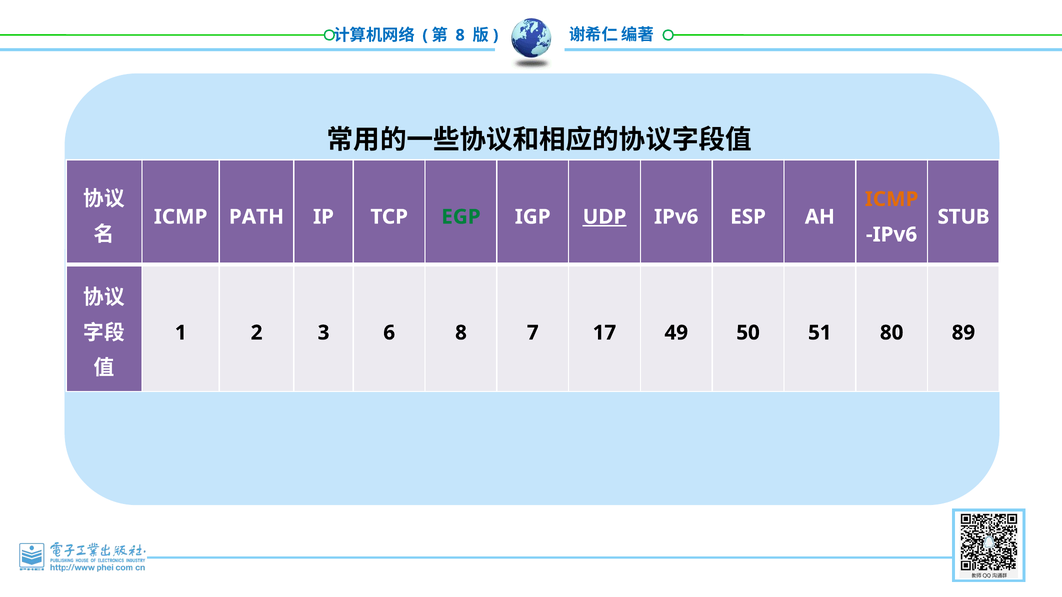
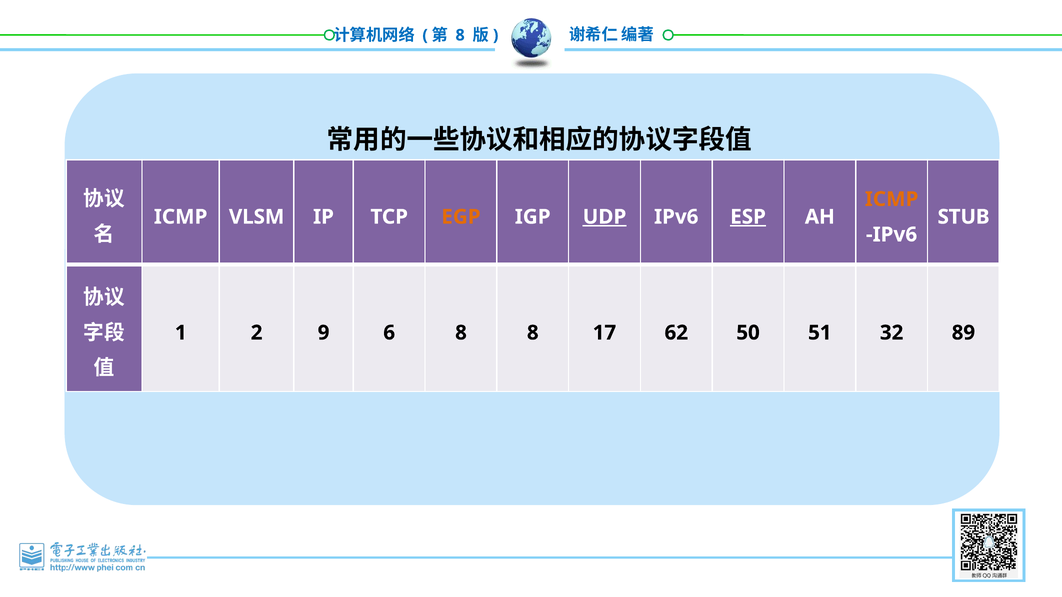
PATH: PATH -> VLSM
EGP colour: green -> orange
ESP underline: none -> present
3: 3 -> 9
8 7: 7 -> 8
49: 49 -> 62
80: 80 -> 32
